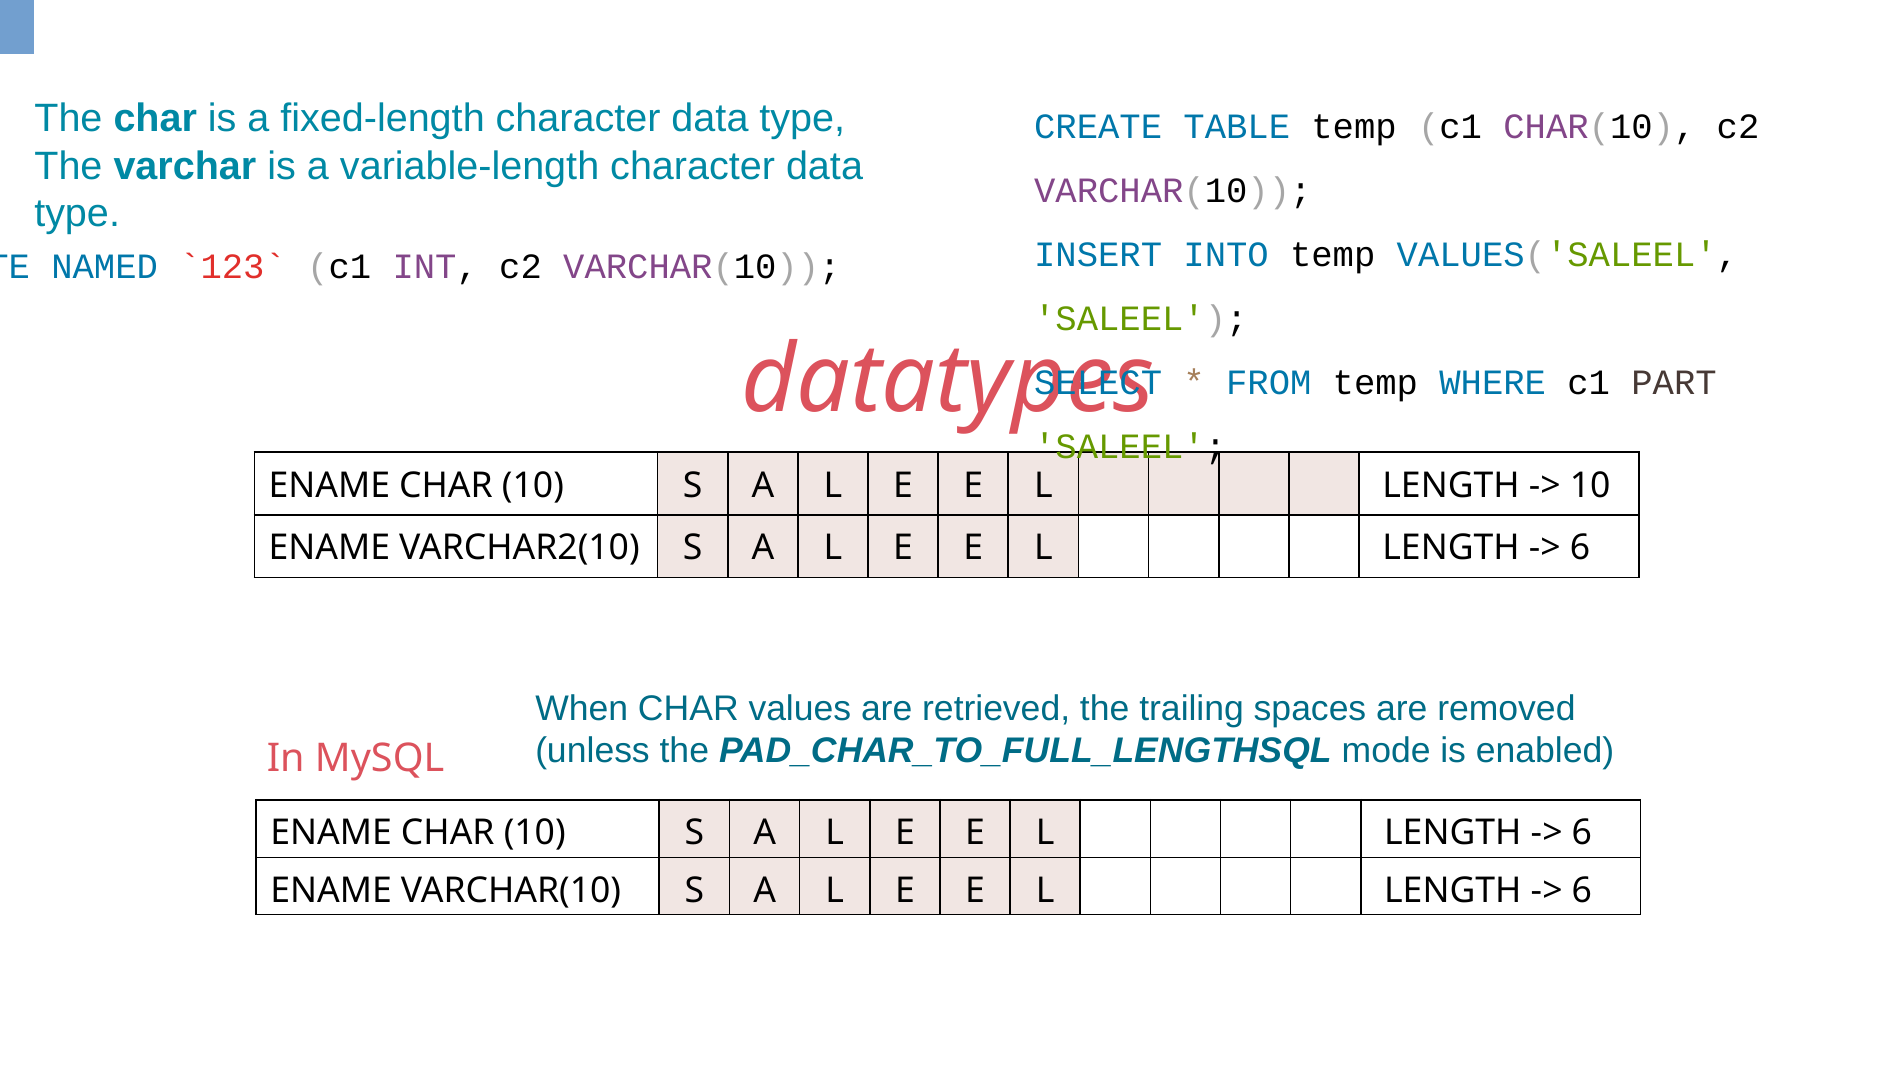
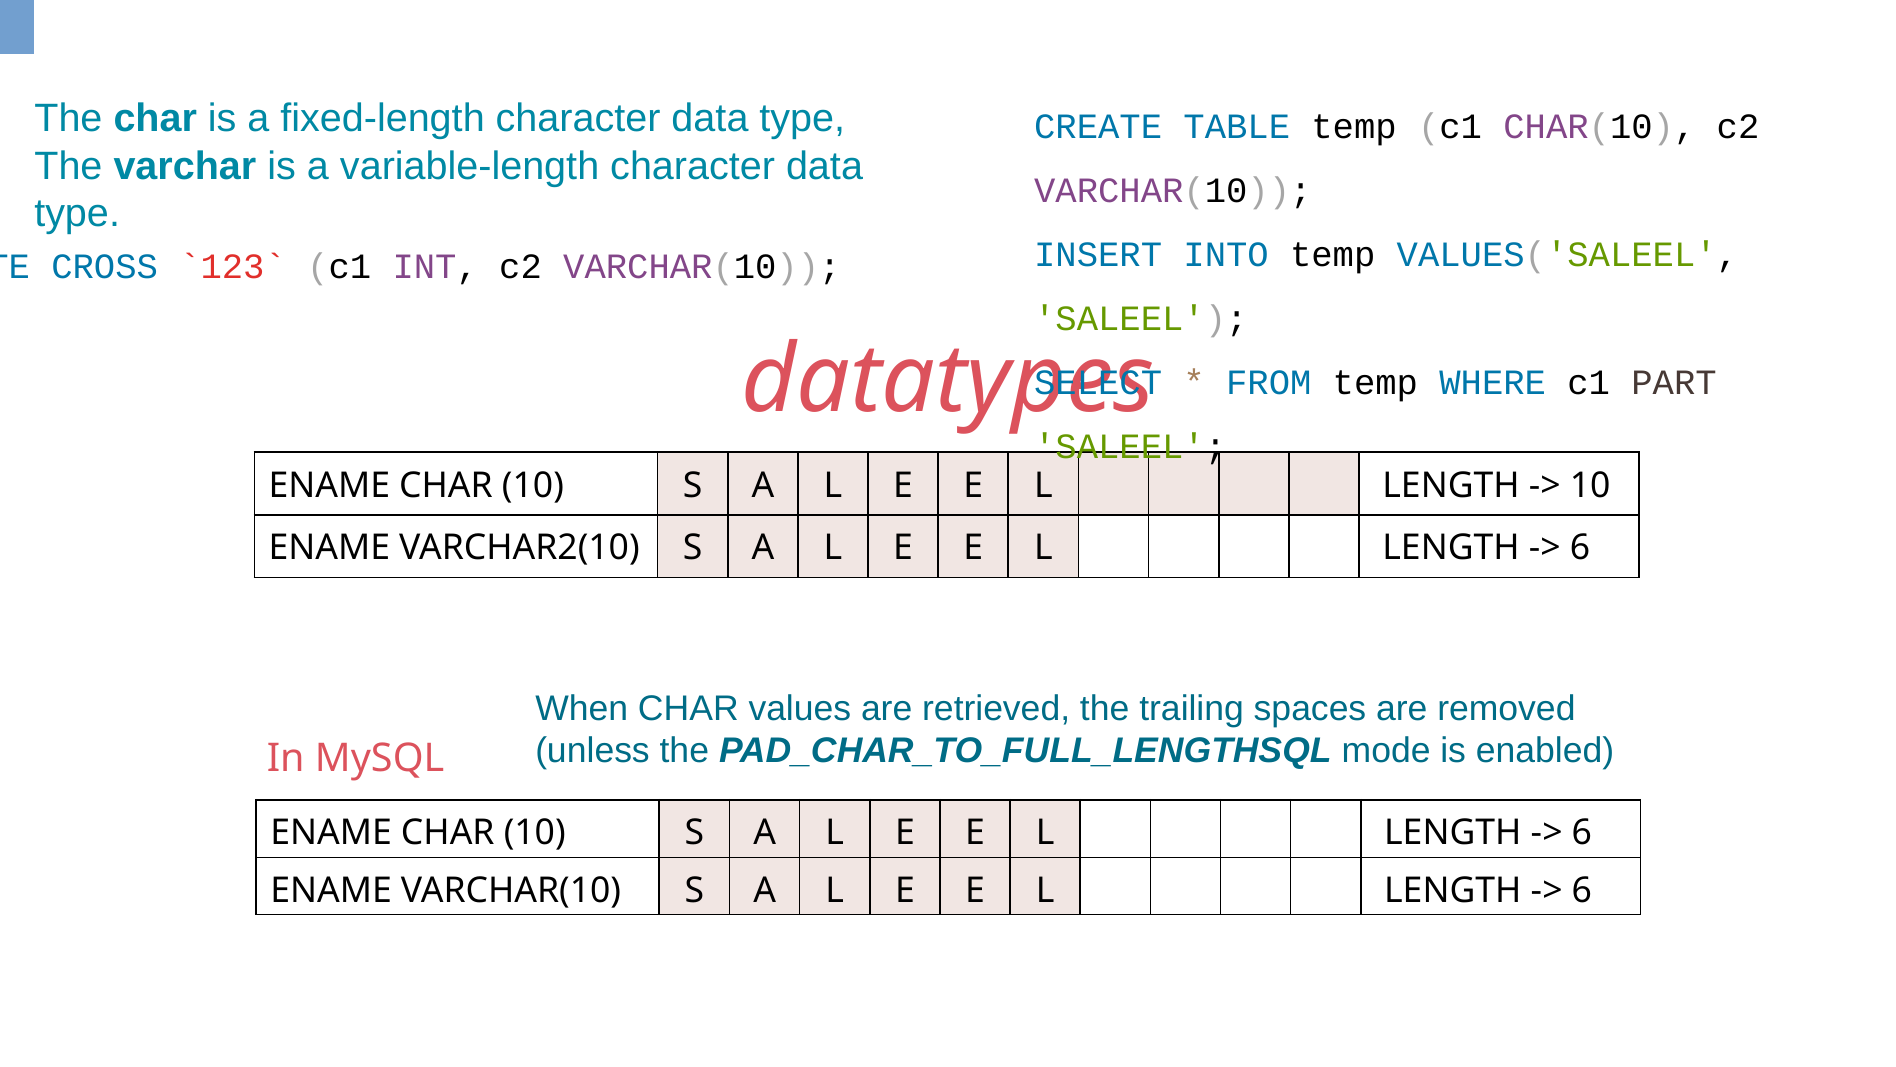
NAMED: NAMED -> CROSS
